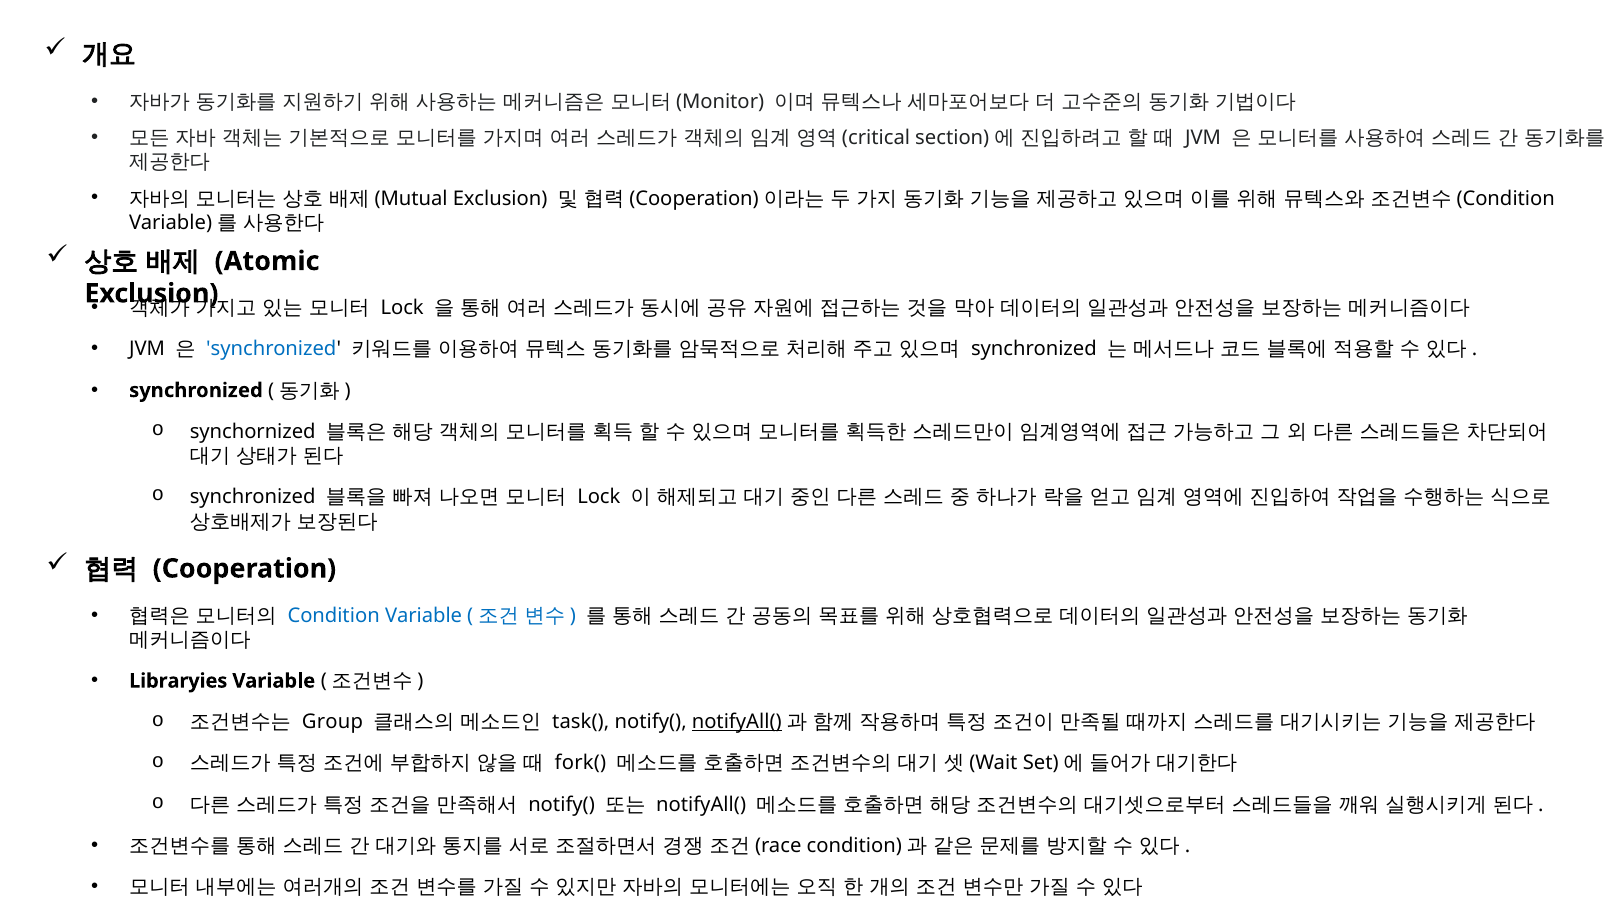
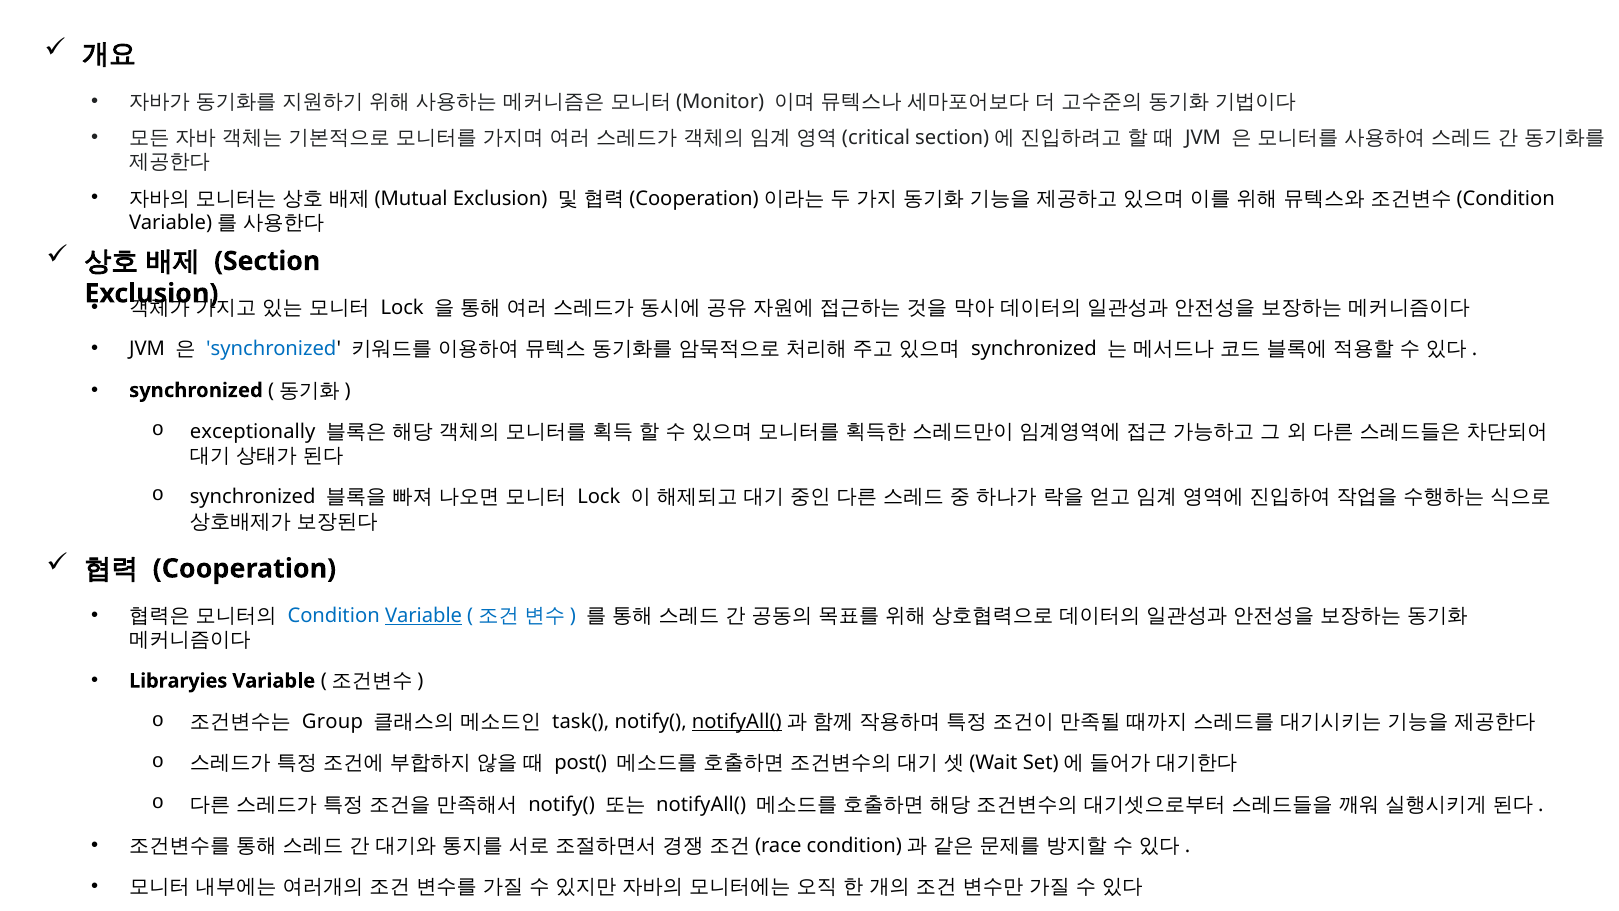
Atomic: Atomic -> Section
synchornized: synchornized -> exceptionally
Variable at (424, 615) underline: none -> present
fork(: fork( -> post(
